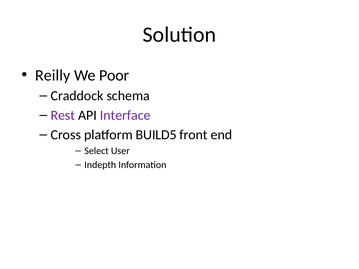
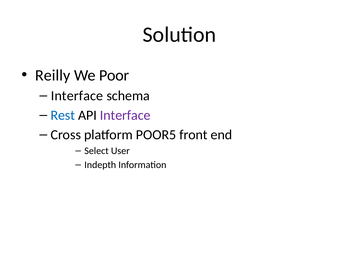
Craddock at (77, 96): Craddock -> Interface
Rest colour: purple -> blue
BUILD5: BUILD5 -> POOR5
